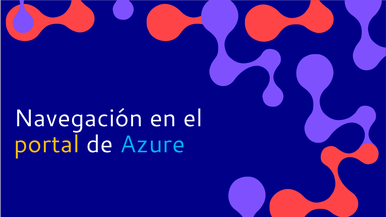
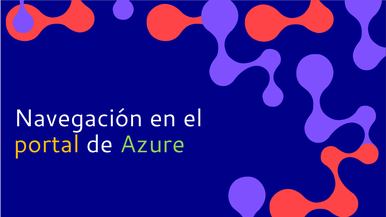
Azure colour: light blue -> light green
